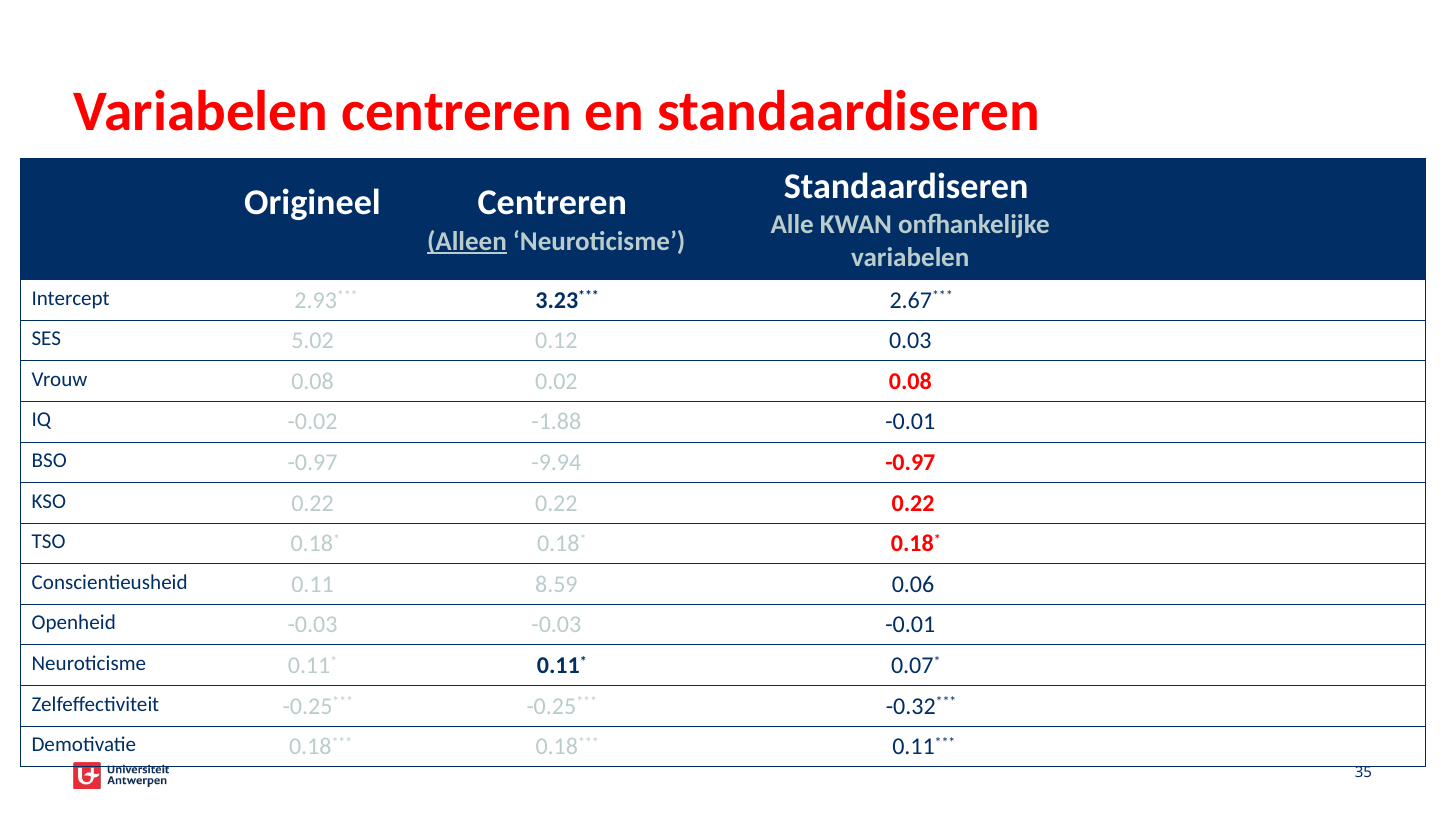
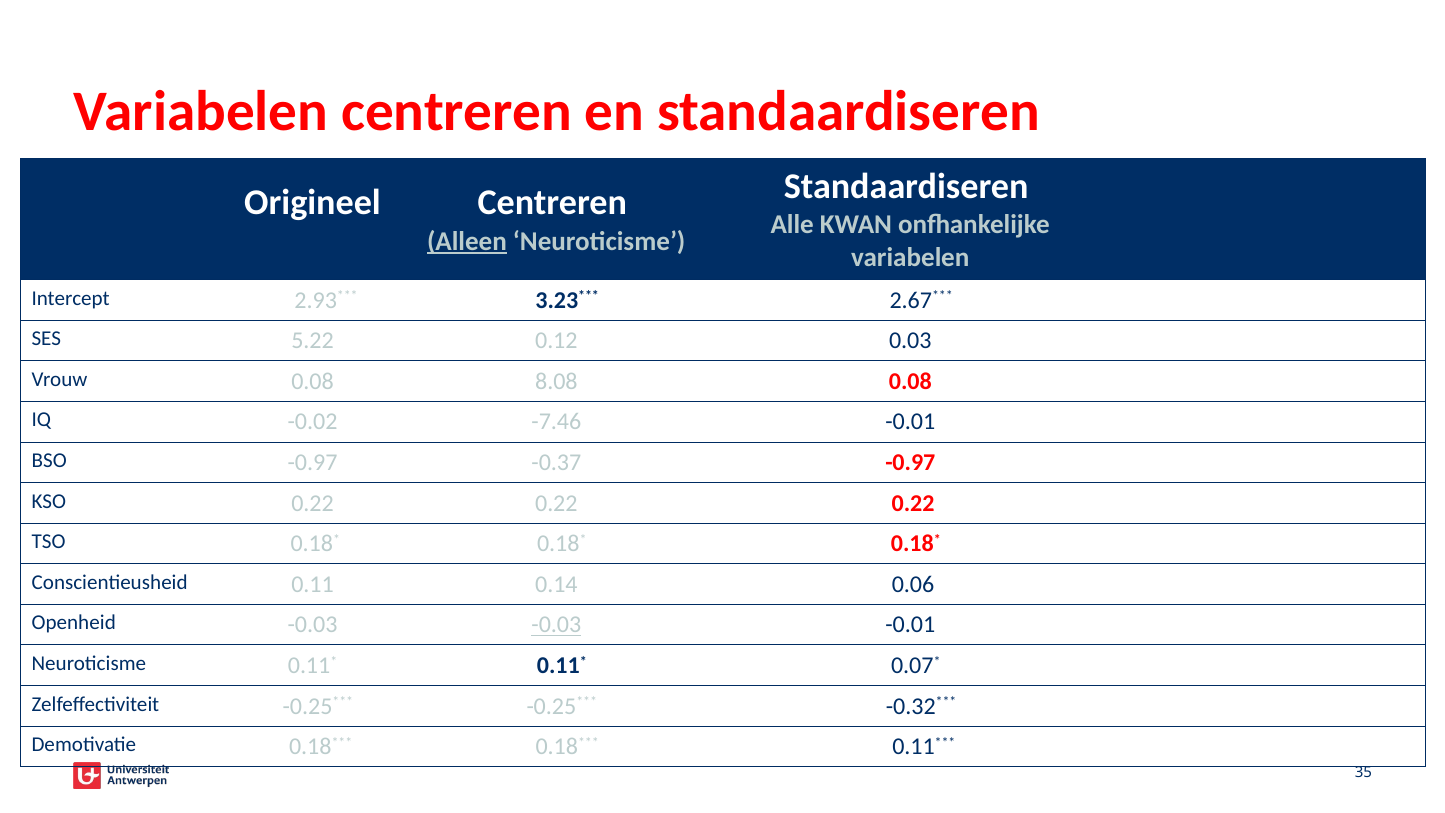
5.02: 5.02 -> 5.22
0.02: 0.02 -> 8.08
-1.88: -1.88 -> -7.46
-9.94: -9.94 -> -0.37
8.59: 8.59 -> 0.14
-0.03 at (556, 625) underline: none -> present
